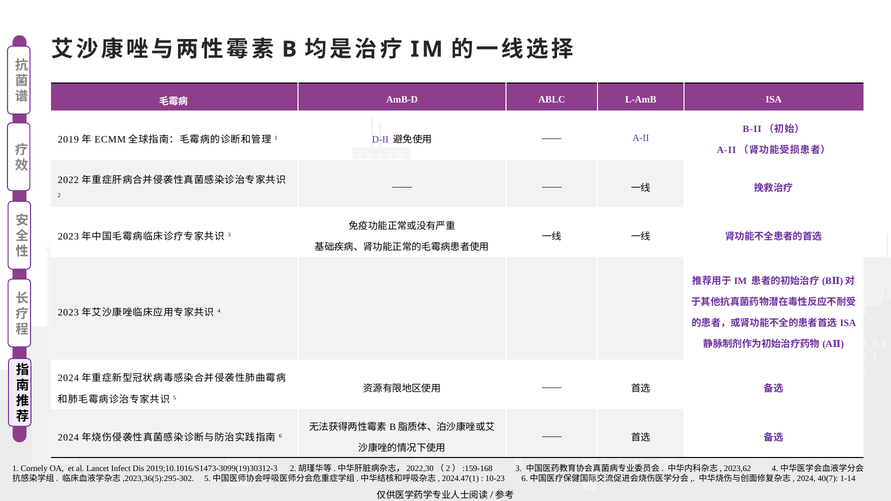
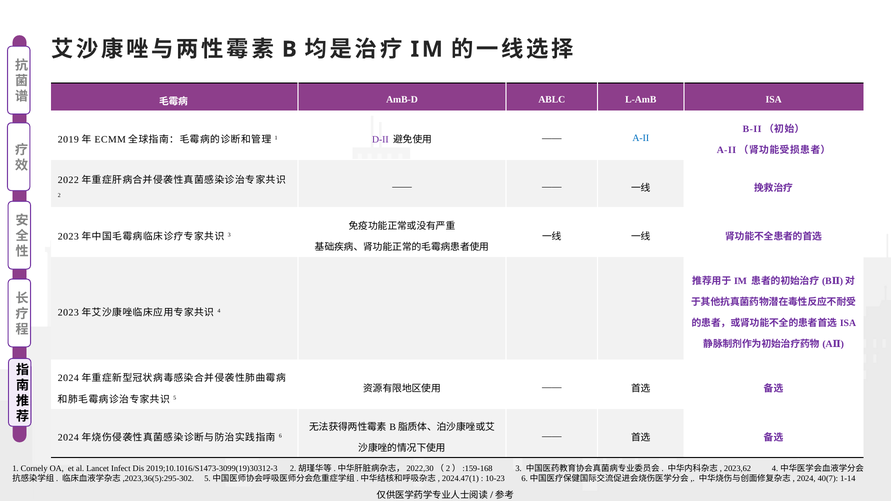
A-II at (641, 138) colour: purple -> blue
